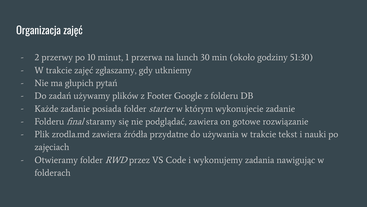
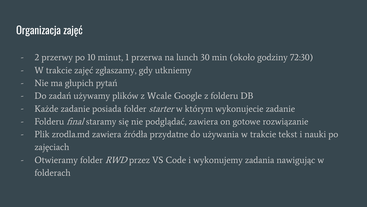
51:30: 51:30 -> 72:30
Footer: Footer -> Wcale
